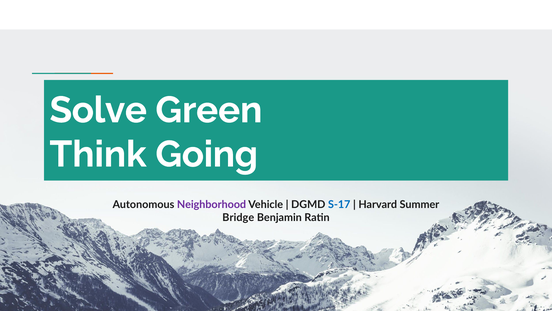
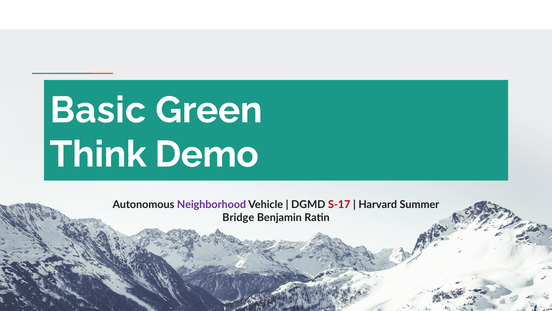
Solve: Solve -> Basic
Going: Going -> Demo
S-17 colour: blue -> red
